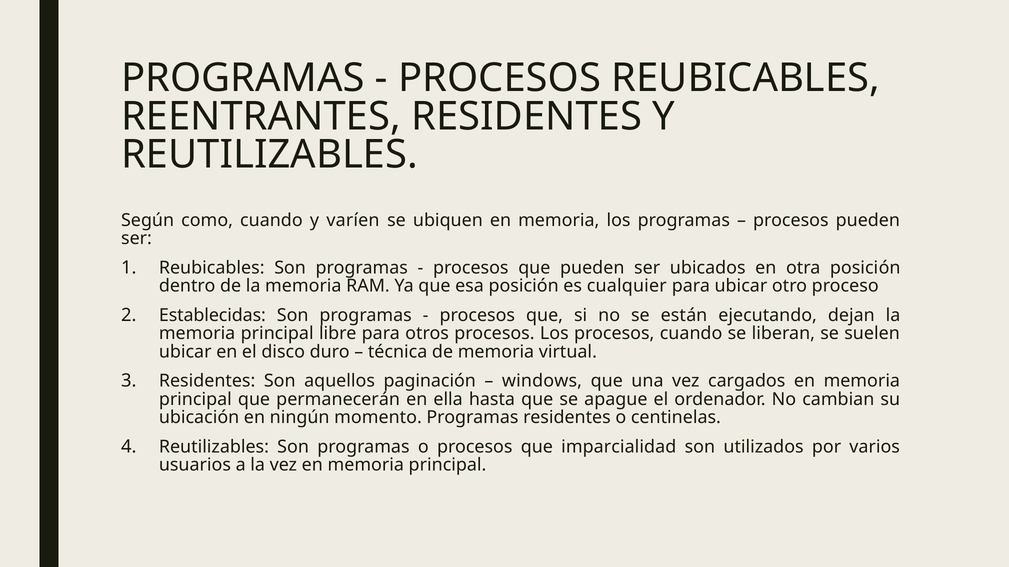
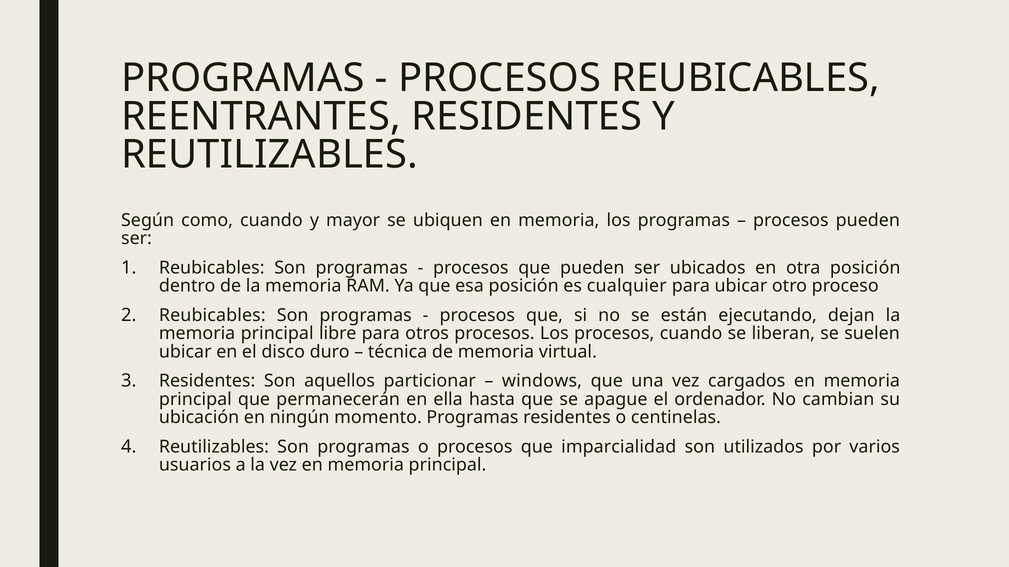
varíen: varíen -> mayor
Establecidas at (212, 316): Establecidas -> Reubicables
paginación: paginación -> particionar
